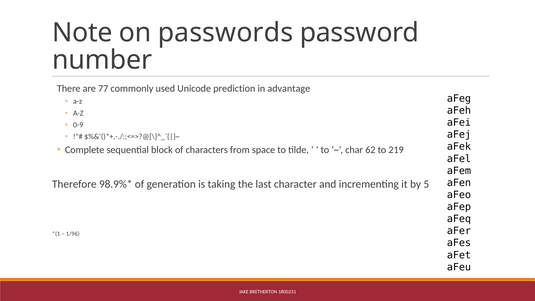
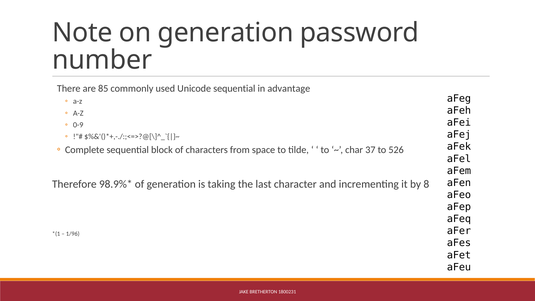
on passwords: passwords -> generation
77: 77 -> 85
Unicode prediction: prediction -> sequential
62: 62 -> 37
219: 219 -> 526
5: 5 -> 8
